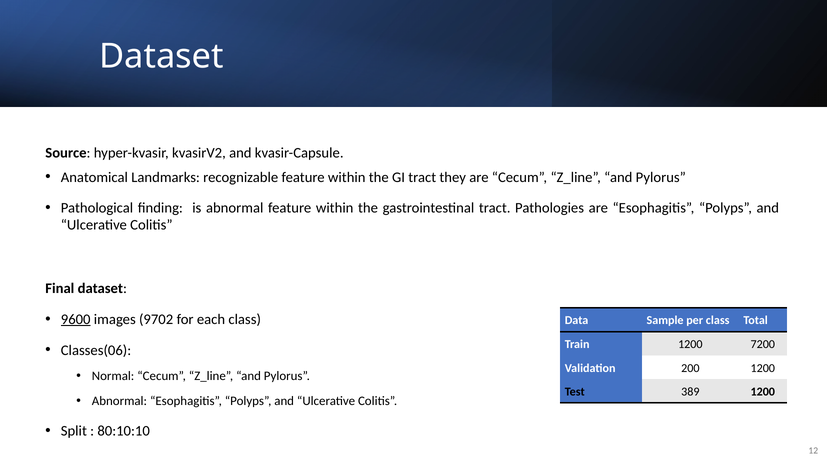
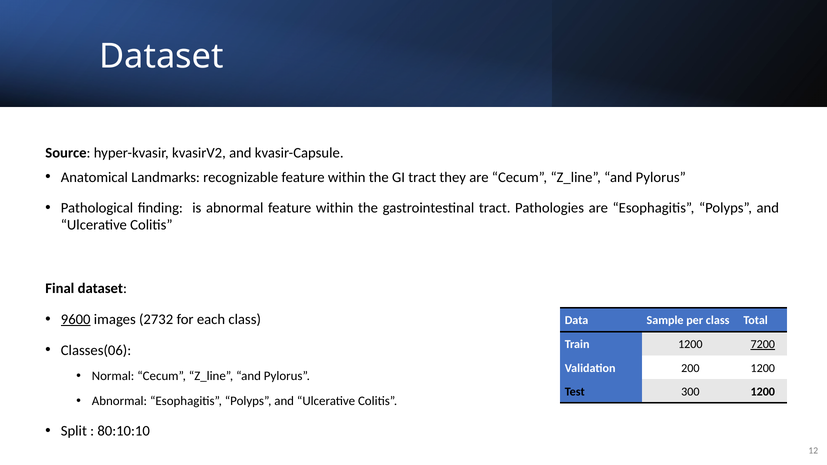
9702: 9702 -> 2732
7200 underline: none -> present
389: 389 -> 300
